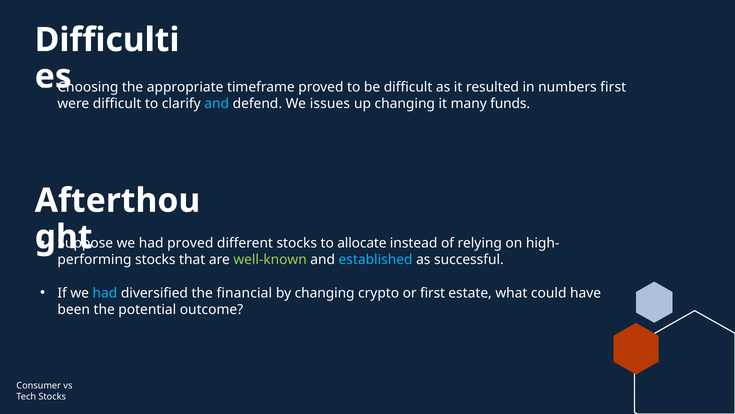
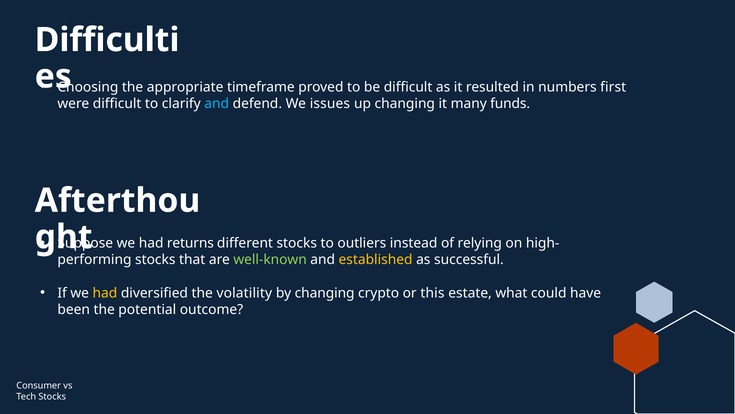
had proved: proved -> returns
allocate: allocate -> outliers
established colour: light blue -> yellow
had at (105, 293) colour: light blue -> yellow
financial: financial -> volatility
or first: first -> this
